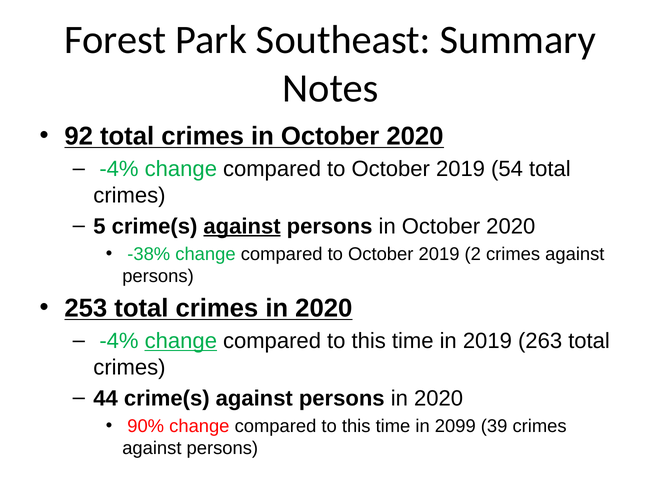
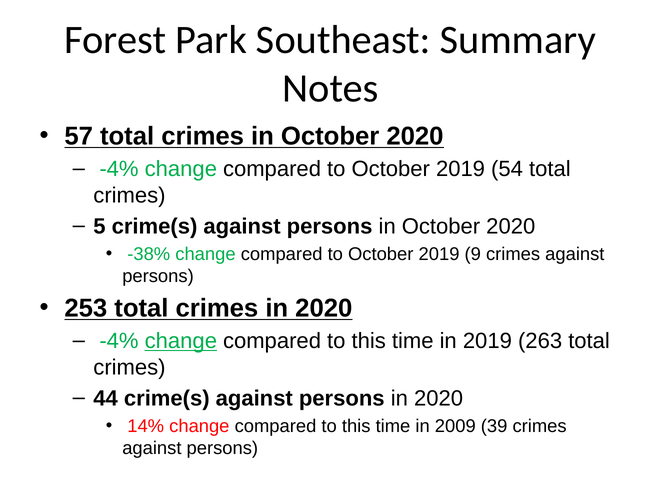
92: 92 -> 57
against at (242, 226) underline: present -> none
2: 2 -> 9
90%: 90% -> 14%
2099: 2099 -> 2009
